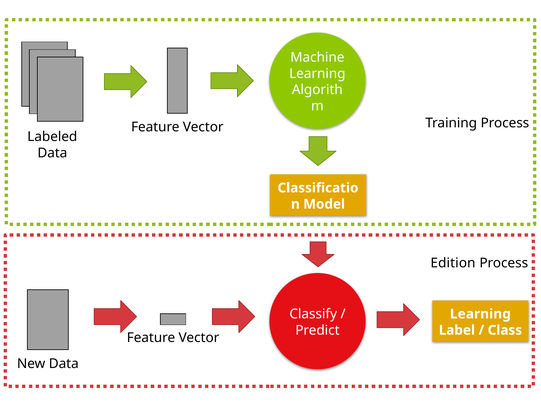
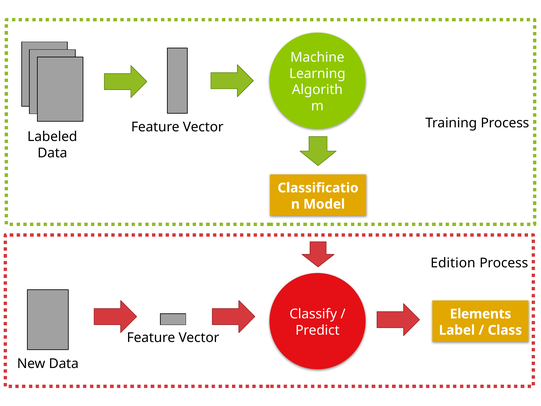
Learning at (480, 314): Learning -> Elements
